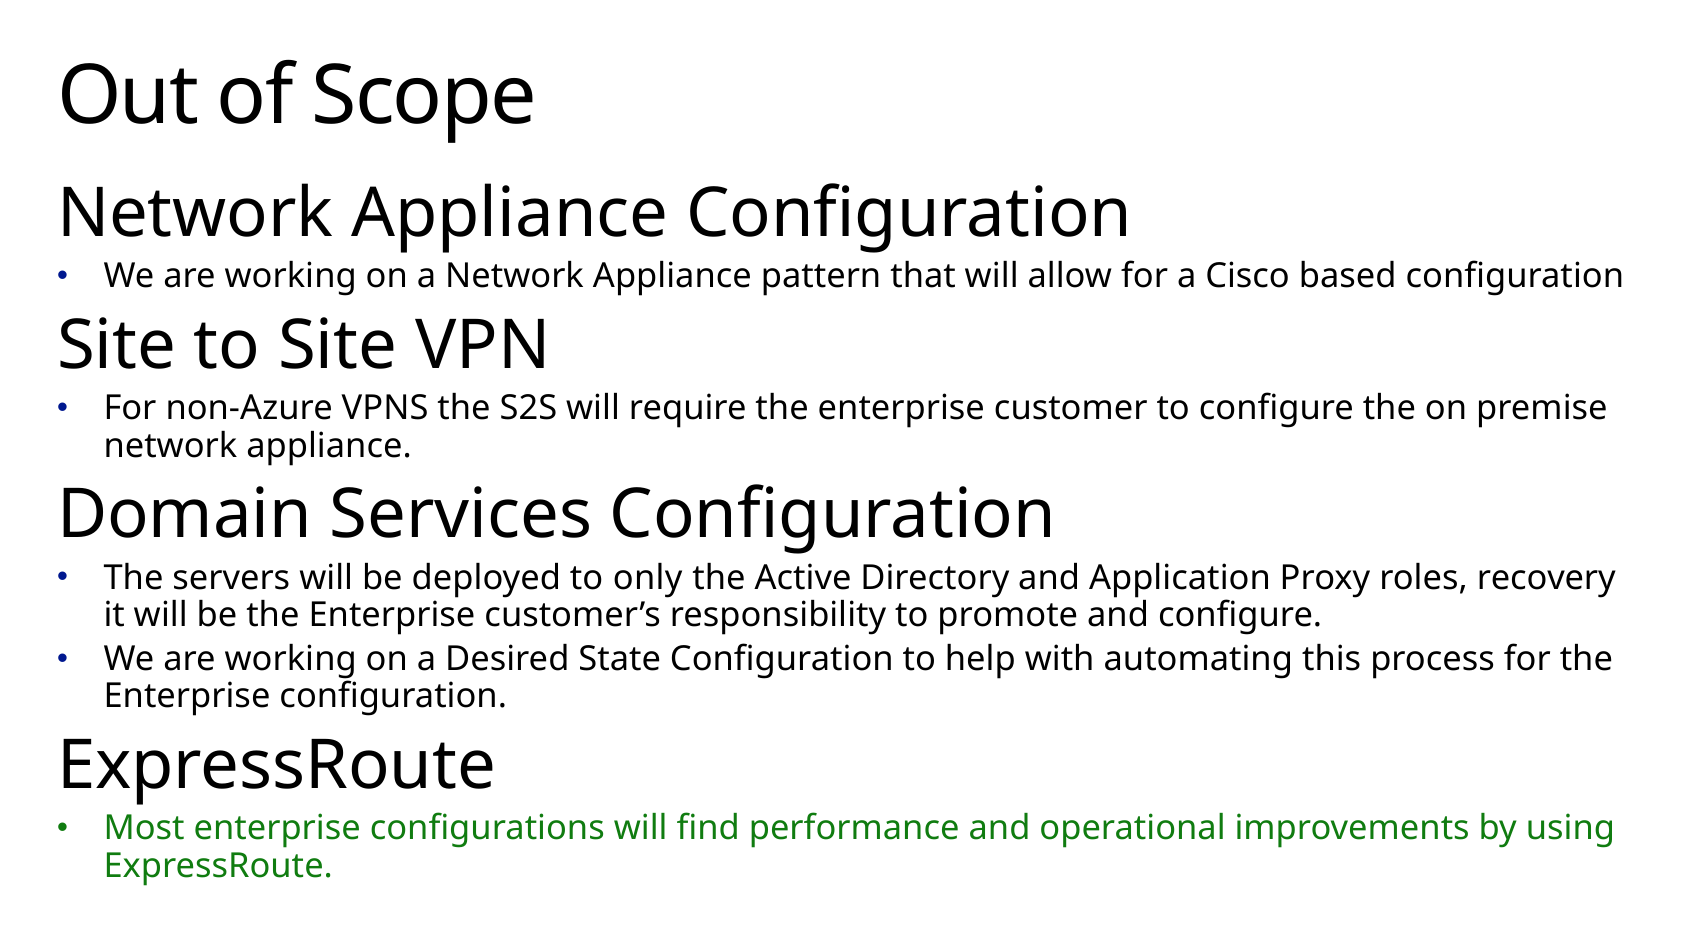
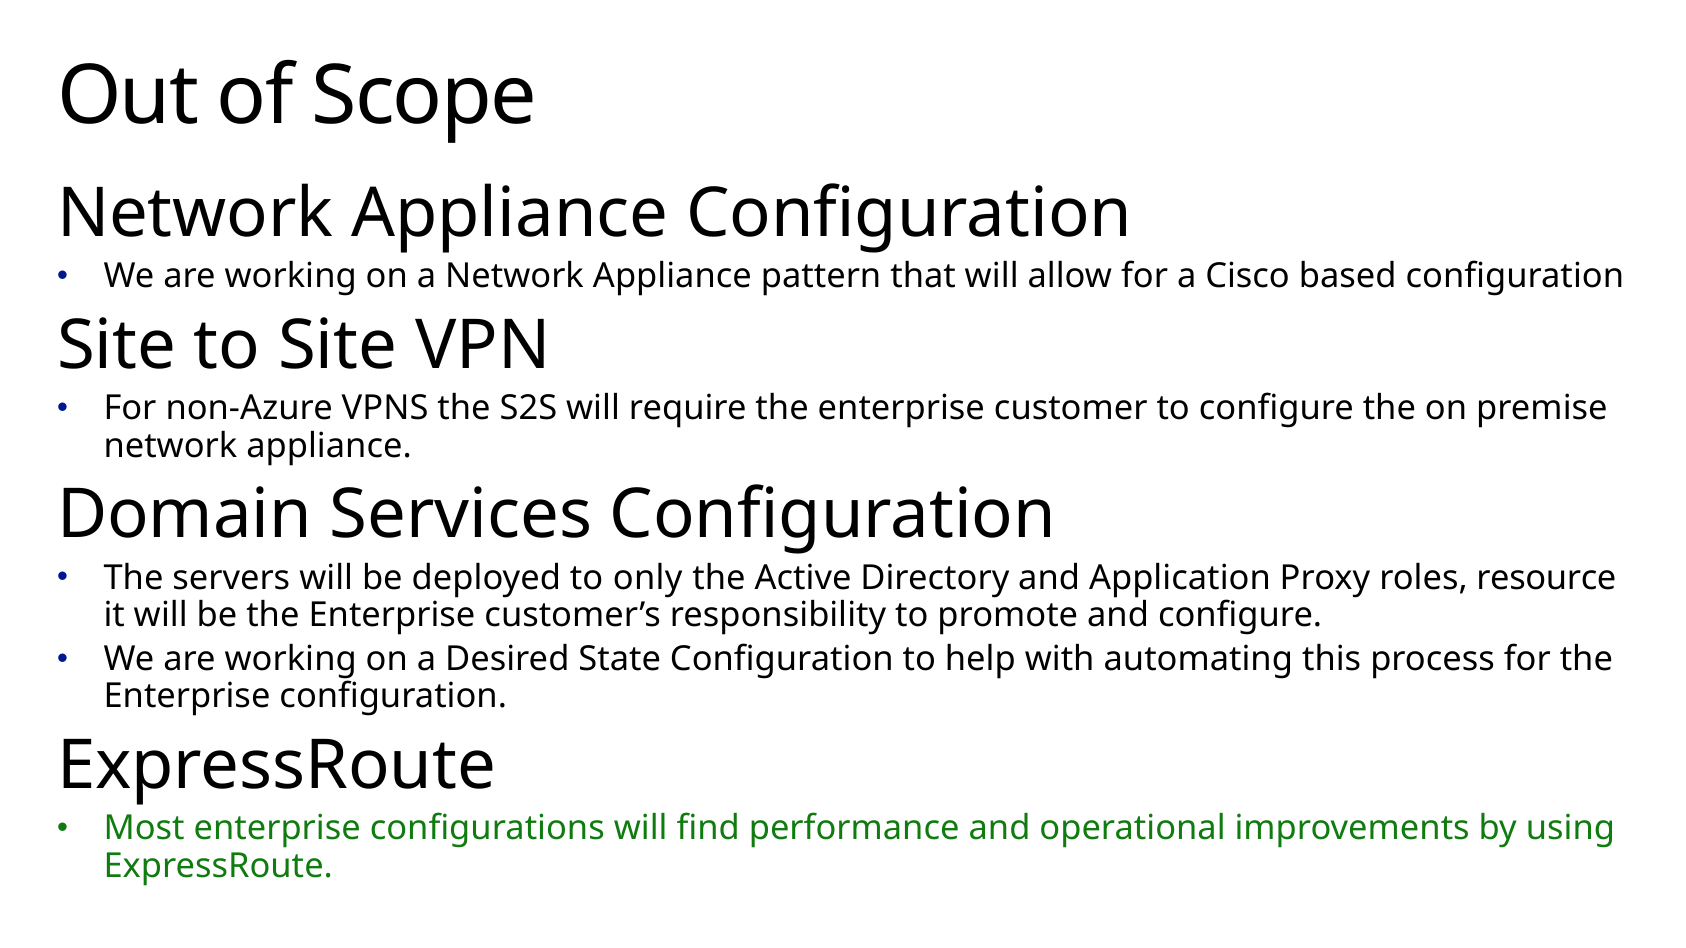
recovery: recovery -> resource
